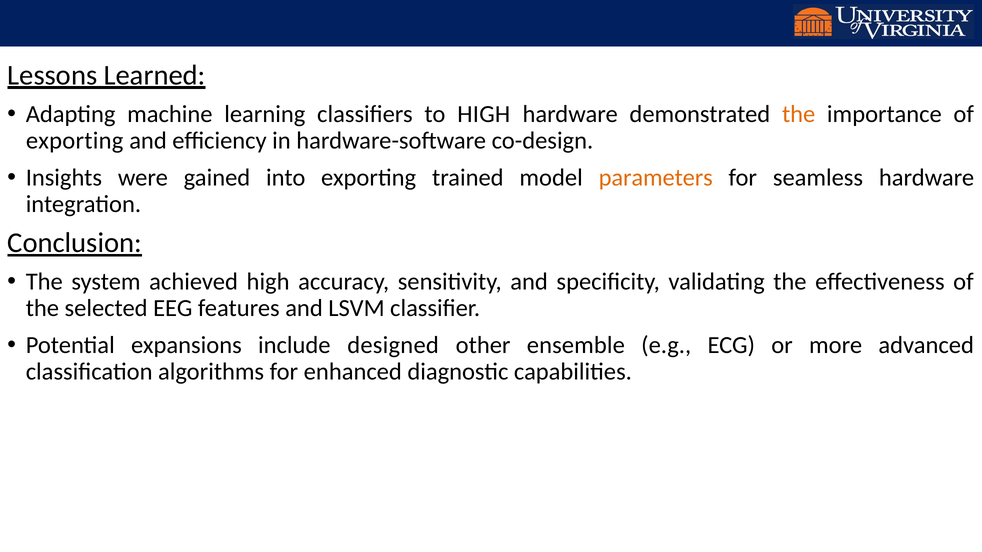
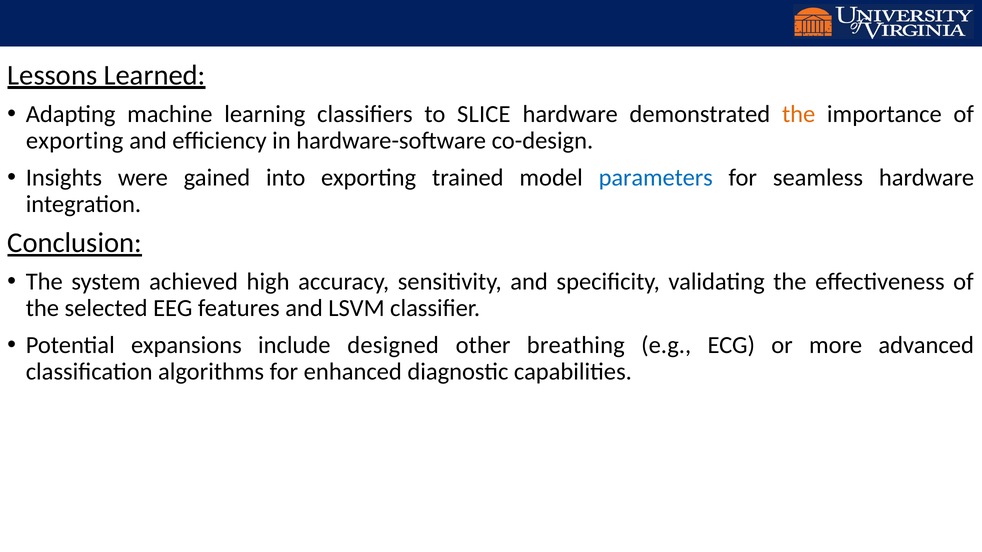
to HIGH: HIGH -> SLICE
parameters colour: orange -> blue
ensemble: ensemble -> breathing
